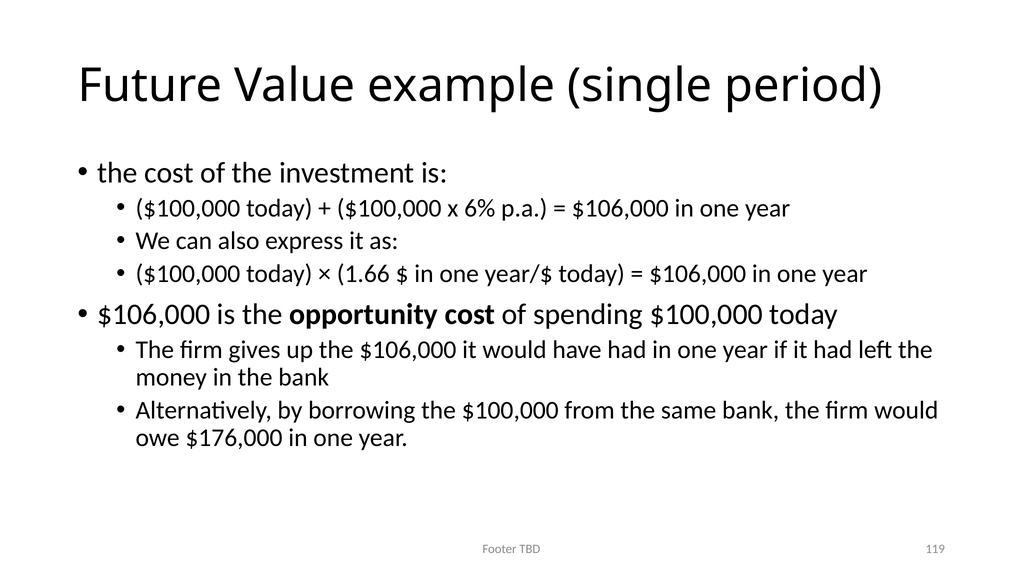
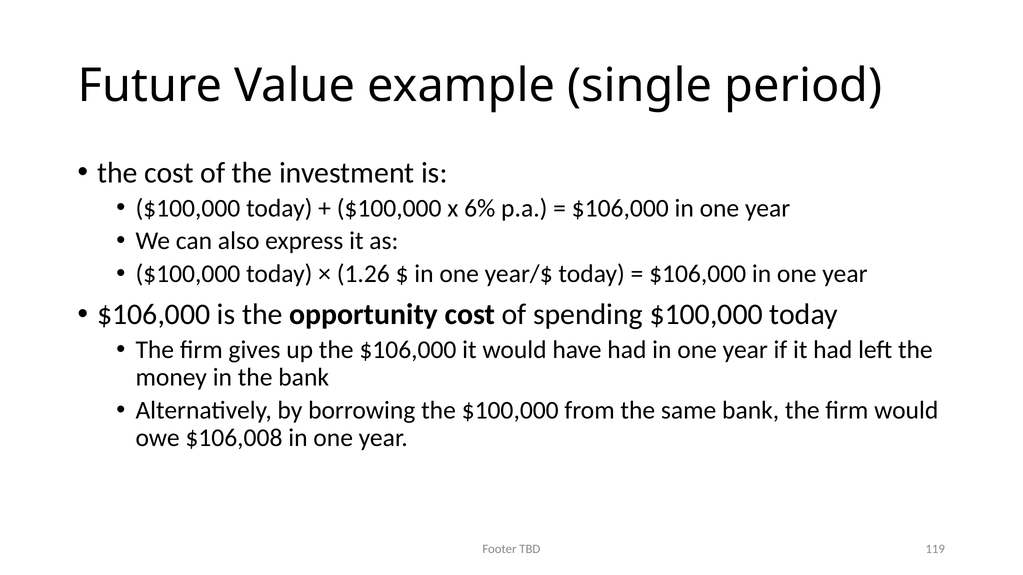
1.66: 1.66 -> 1.26
$176,000: $176,000 -> $106,008
